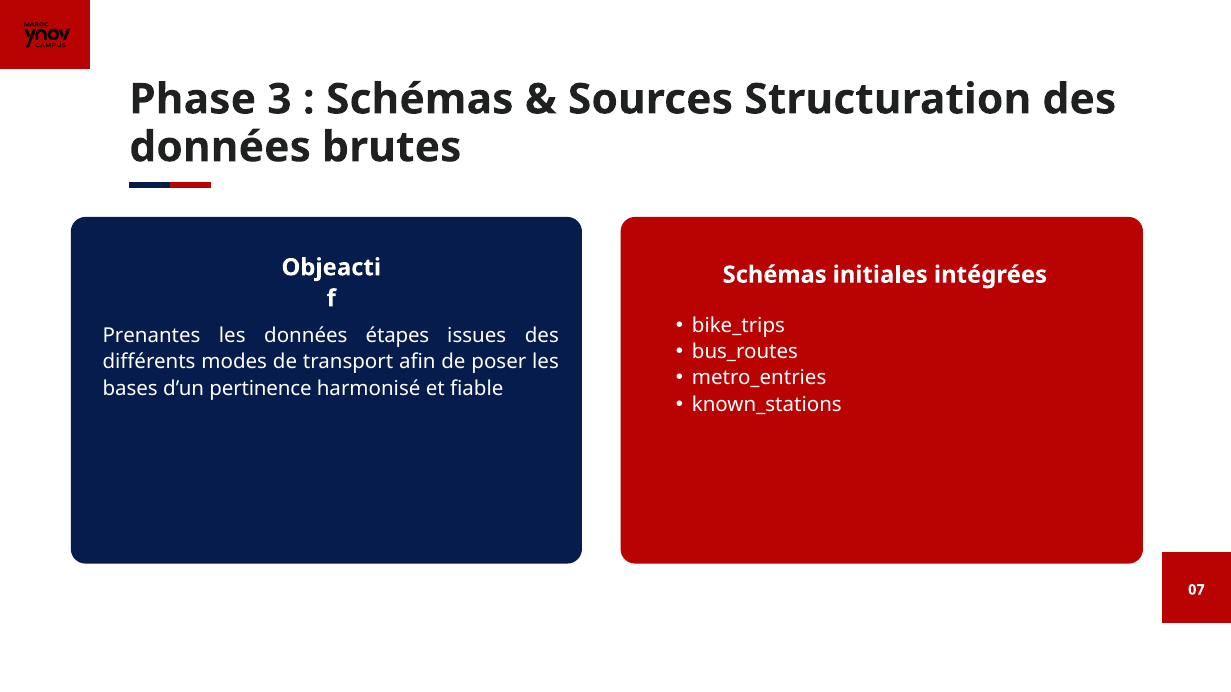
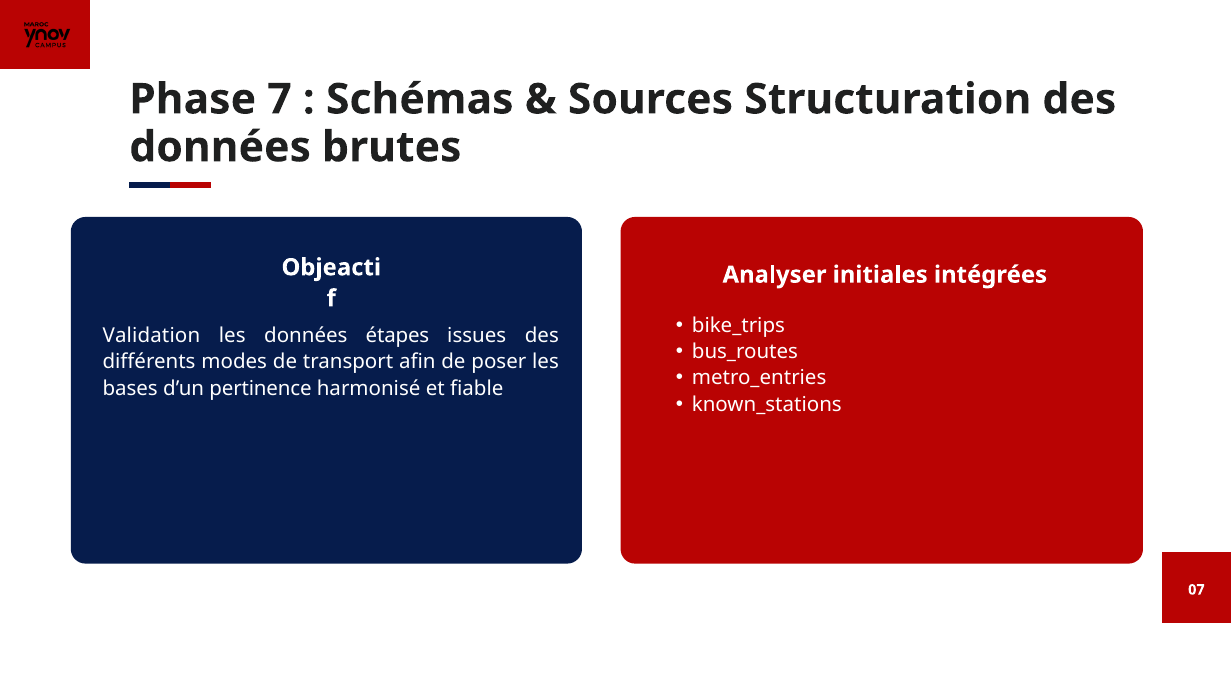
3: 3 -> 7
Schémas at (775, 275): Schémas -> Analyser
Prenantes: Prenantes -> Validation
